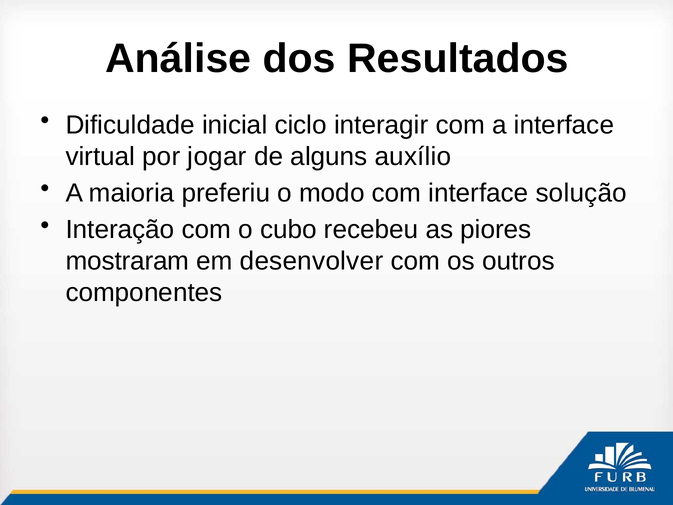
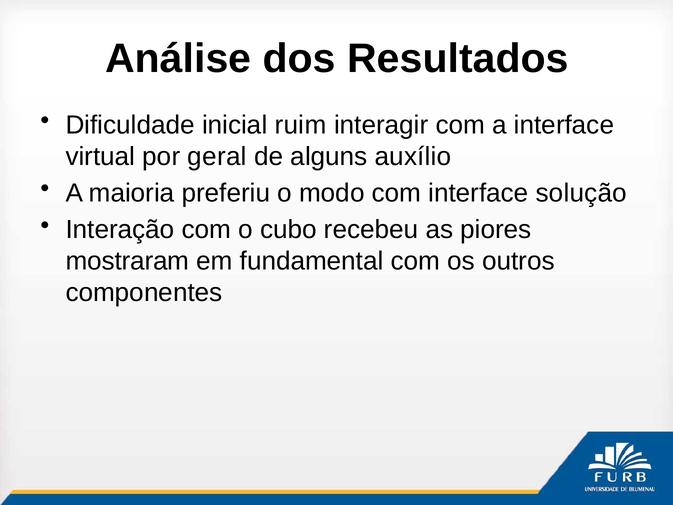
ciclo: ciclo -> ruim
jogar: jogar -> geral
desenvolver: desenvolver -> fundamental
